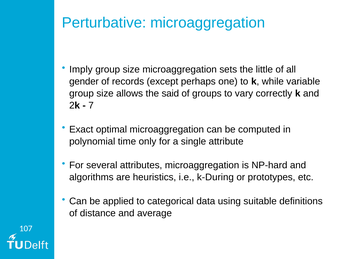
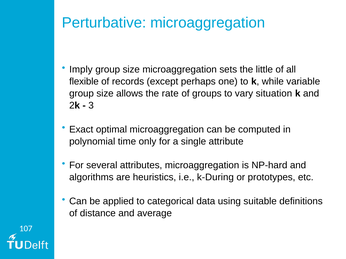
gender: gender -> flexible
said: said -> rate
correctly: correctly -> situation
7: 7 -> 3
